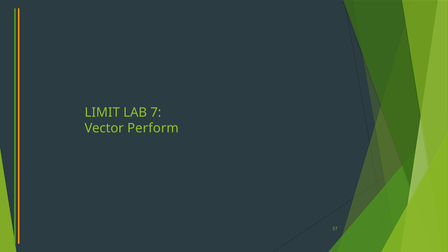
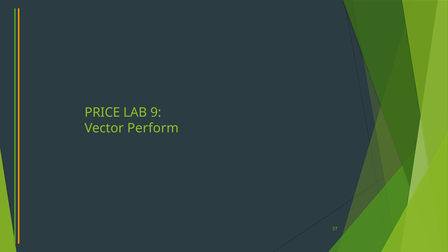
LIMIT: LIMIT -> PRICE
7: 7 -> 9
